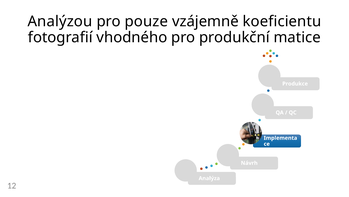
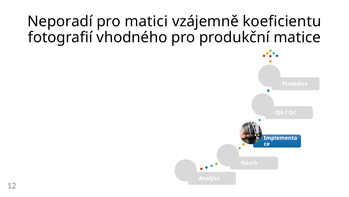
Analýzou: Analýzou -> Neporadí
pouze: pouze -> matici
